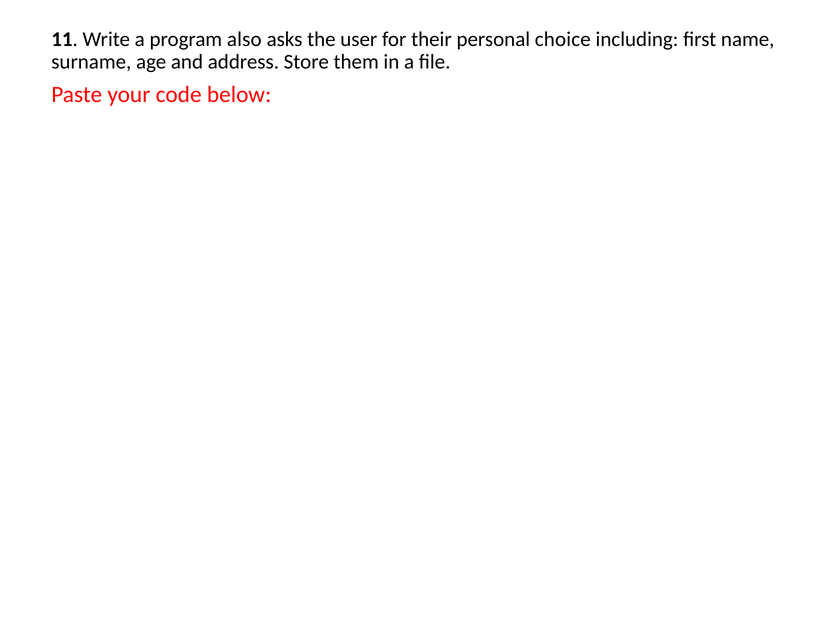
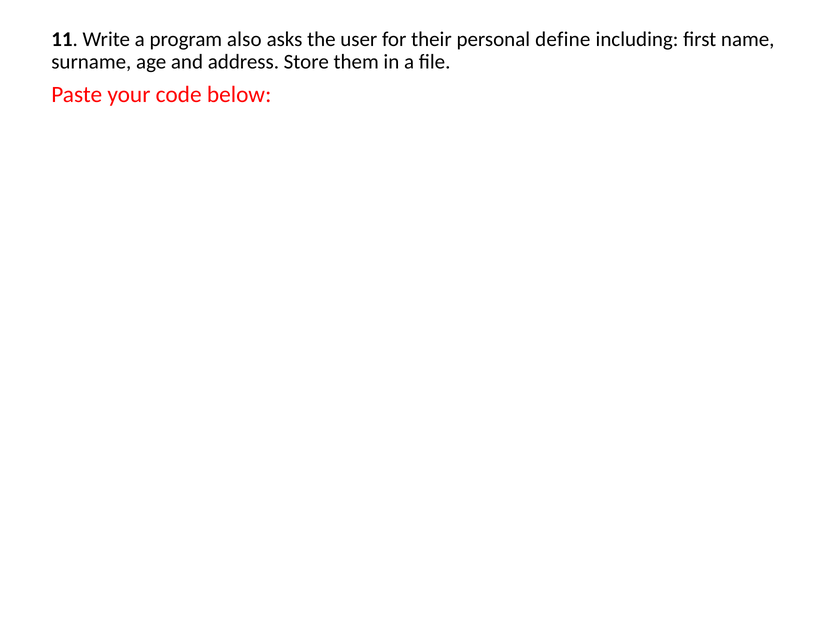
choice: choice -> define
